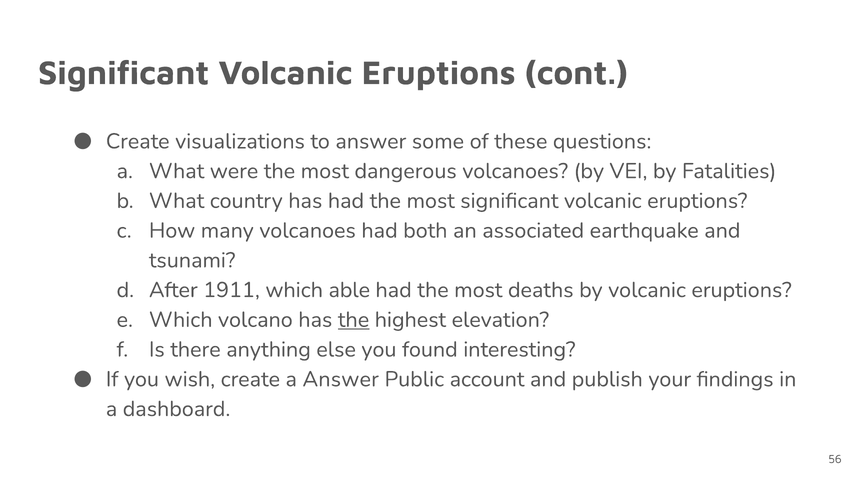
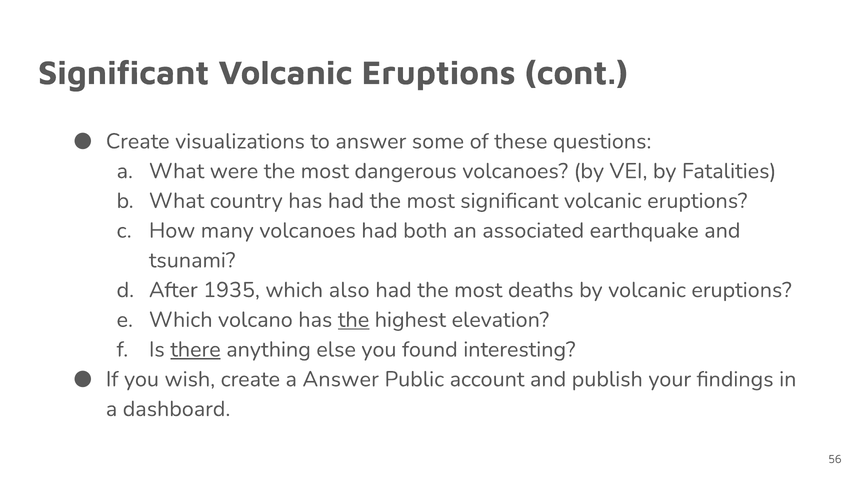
1911: 1911 -> 1935
able: able -> also
there underline: none -> present
